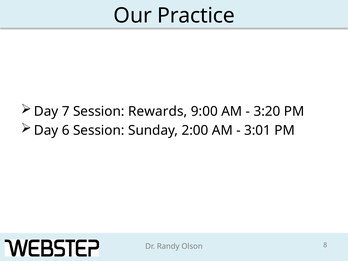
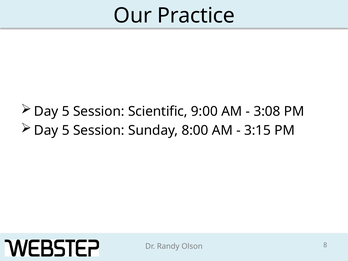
7 at (66, 111): 7 -> 5
Rewards: Rewards -> Scientific
3:20: 3:20 -> 3:08
6 at (66, 130): 6 -> 5
2:00: 2:00 -> 8:00
3:01: 3:01 -> 3:15
